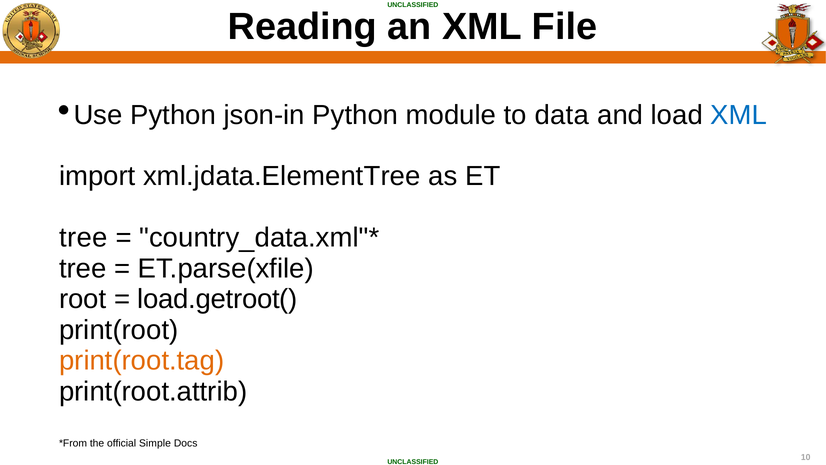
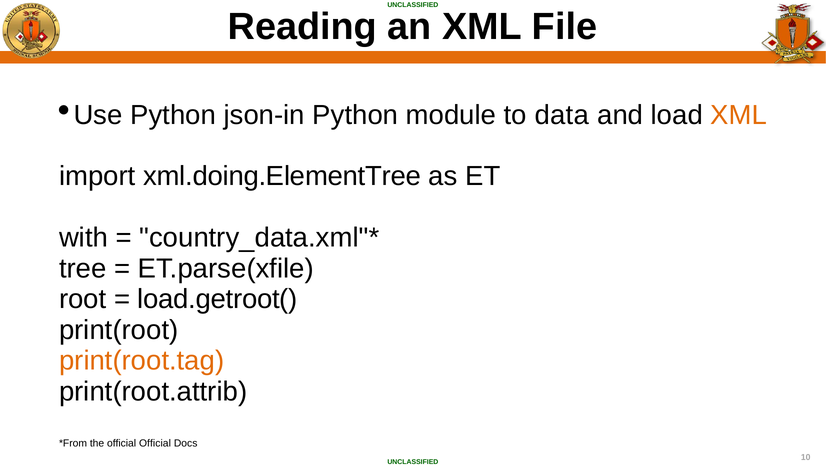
XML at (739, 115) colour: blue -> orange
xml.jdata.ElementTree: xml.jdata.ElementTree -> xml.doing.ElementTree
tree at (83, 238): tree -> with
official Simple: Simple -> Official
